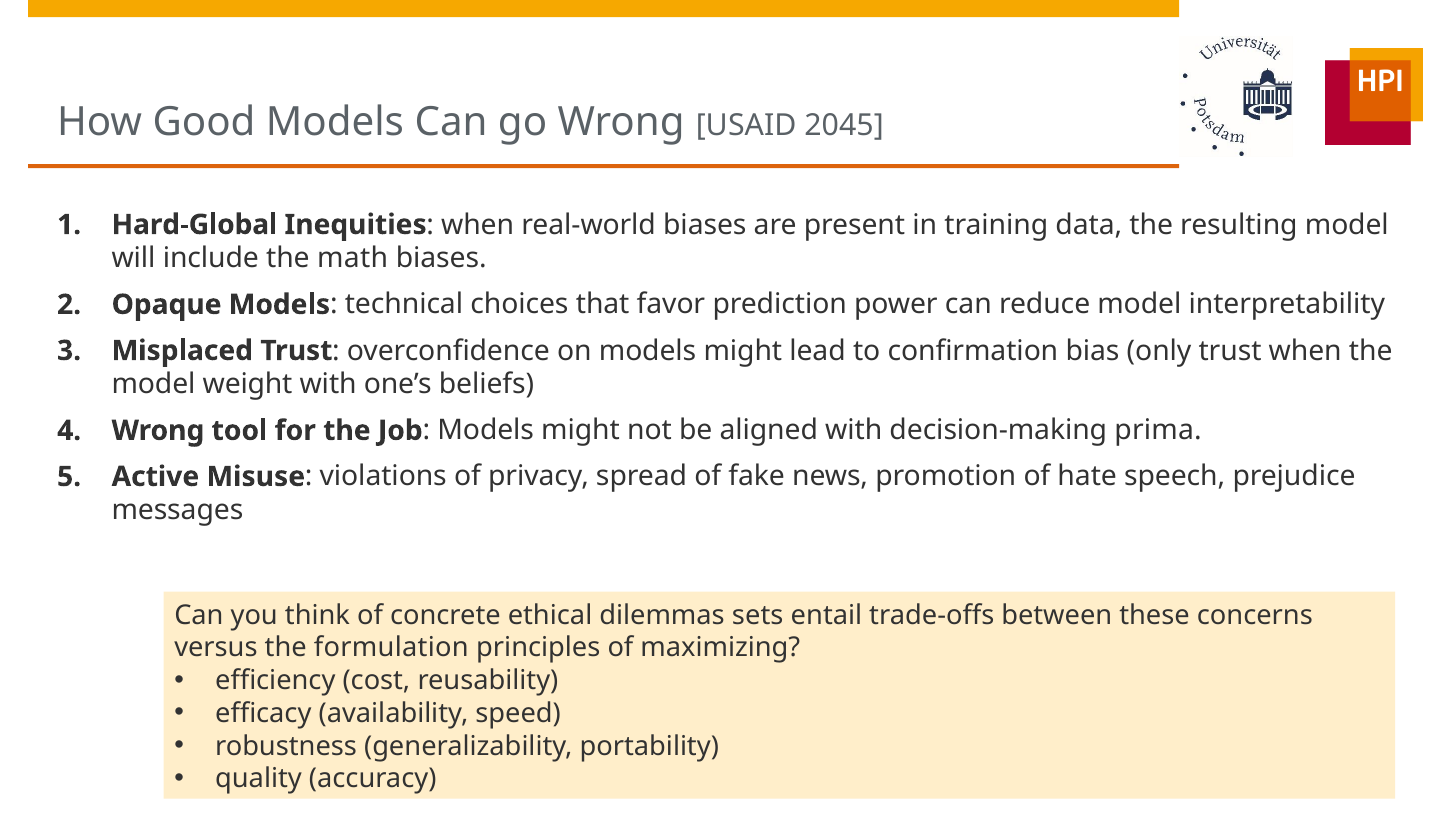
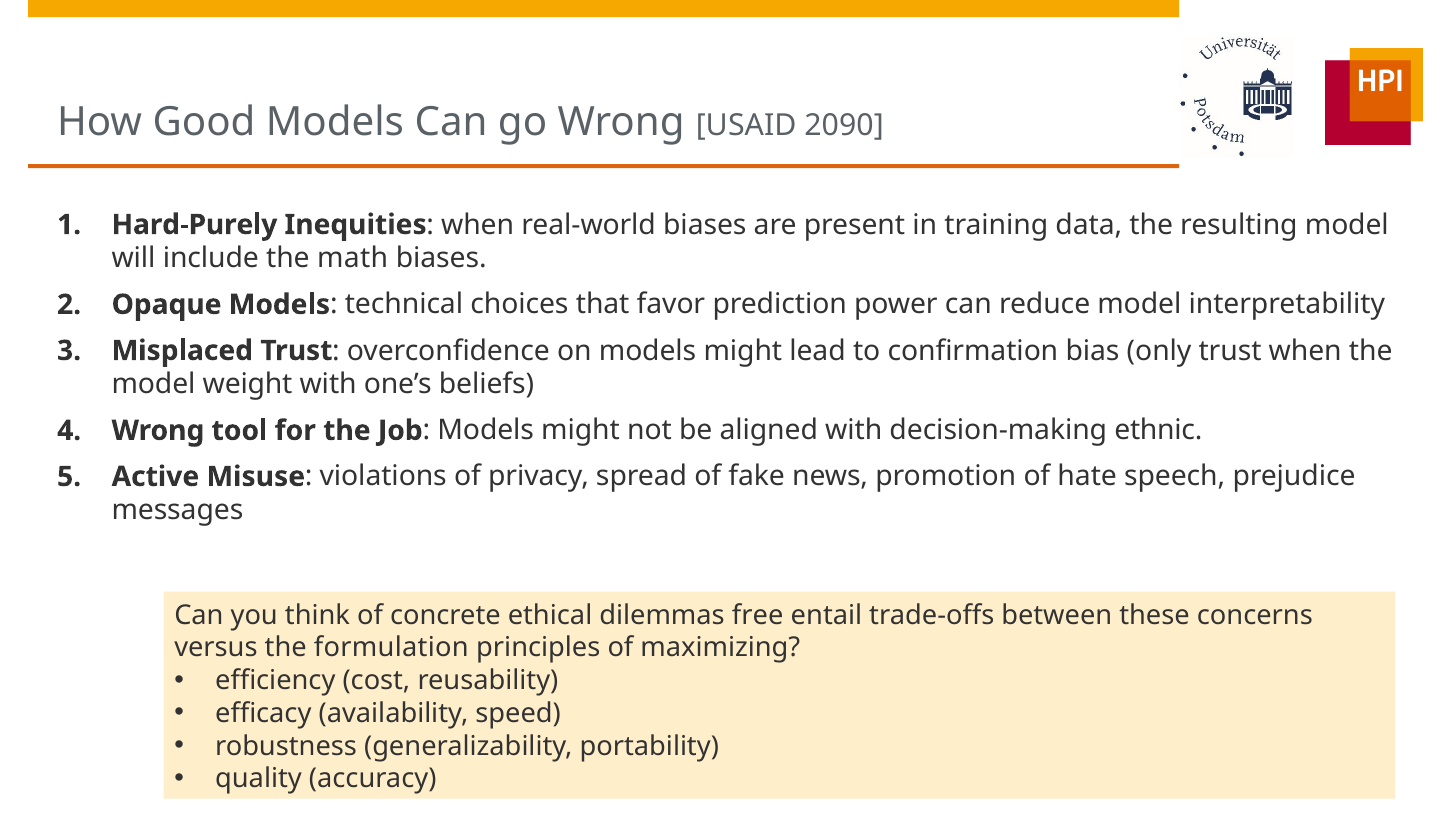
2045: 2045 -> 2090
Hard-Global: Hard-Global -> Hard-Purely
prima: prima -> ethnic
sets: sets -> free
